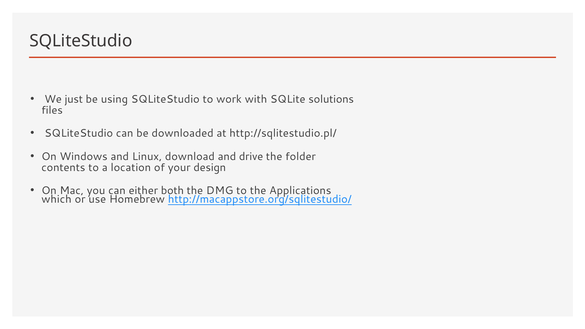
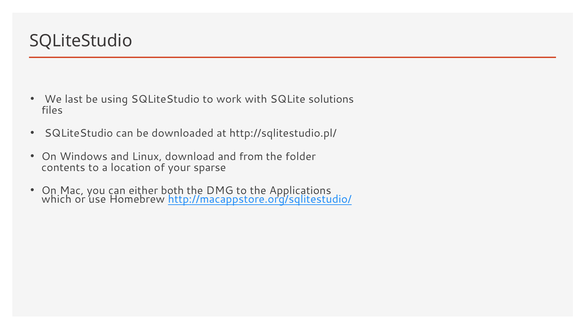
just: just -> last
drive: drive -> from
design: design -> sparse
